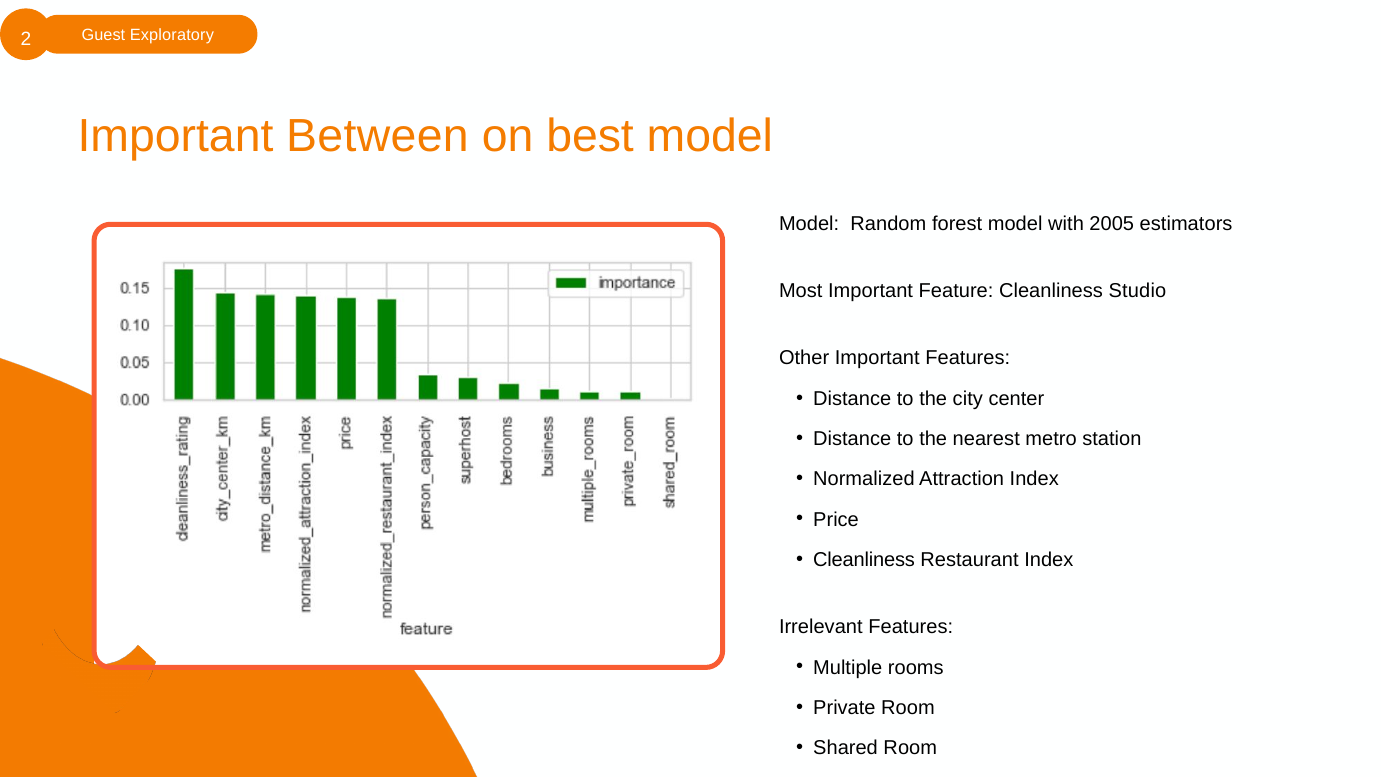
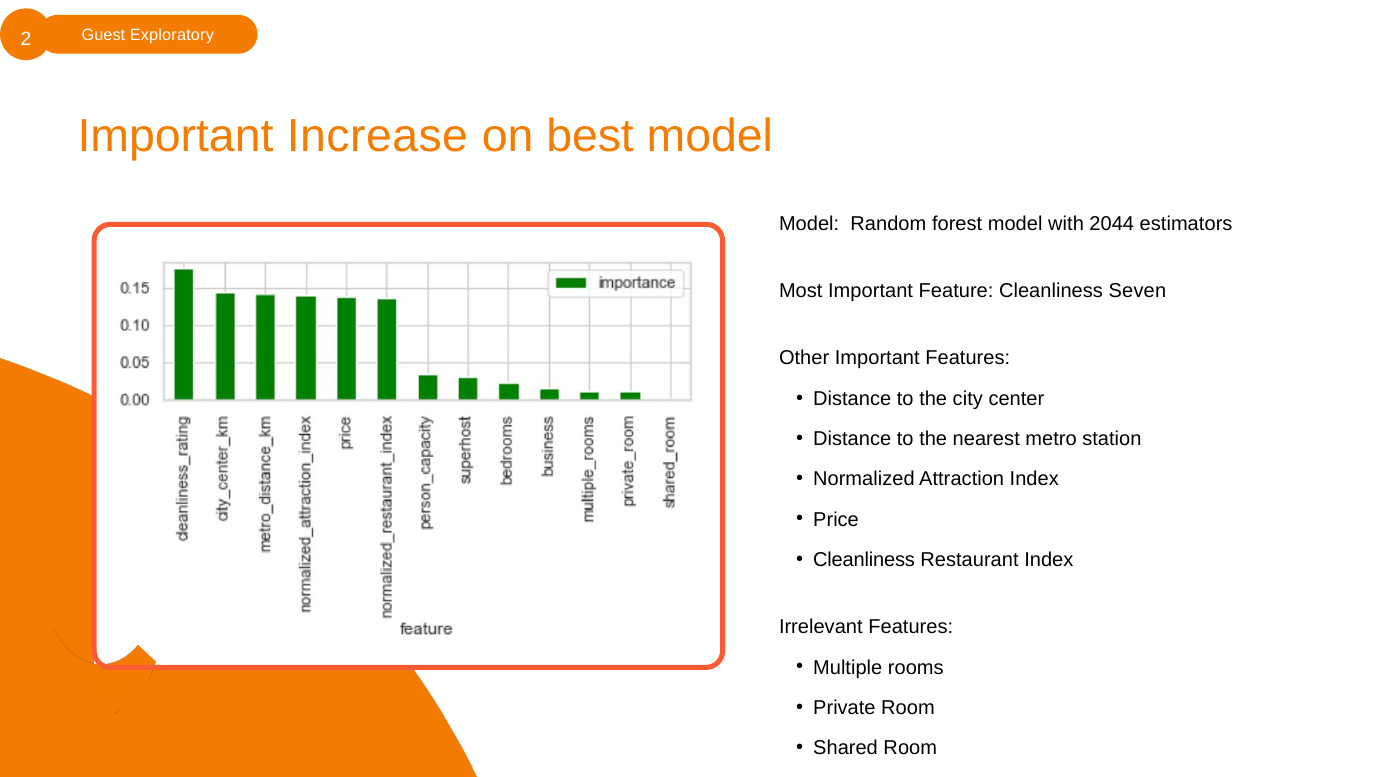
Between: Between -> Increase
2005: 2005 -> 2044
Studio: Studio -> Seven
